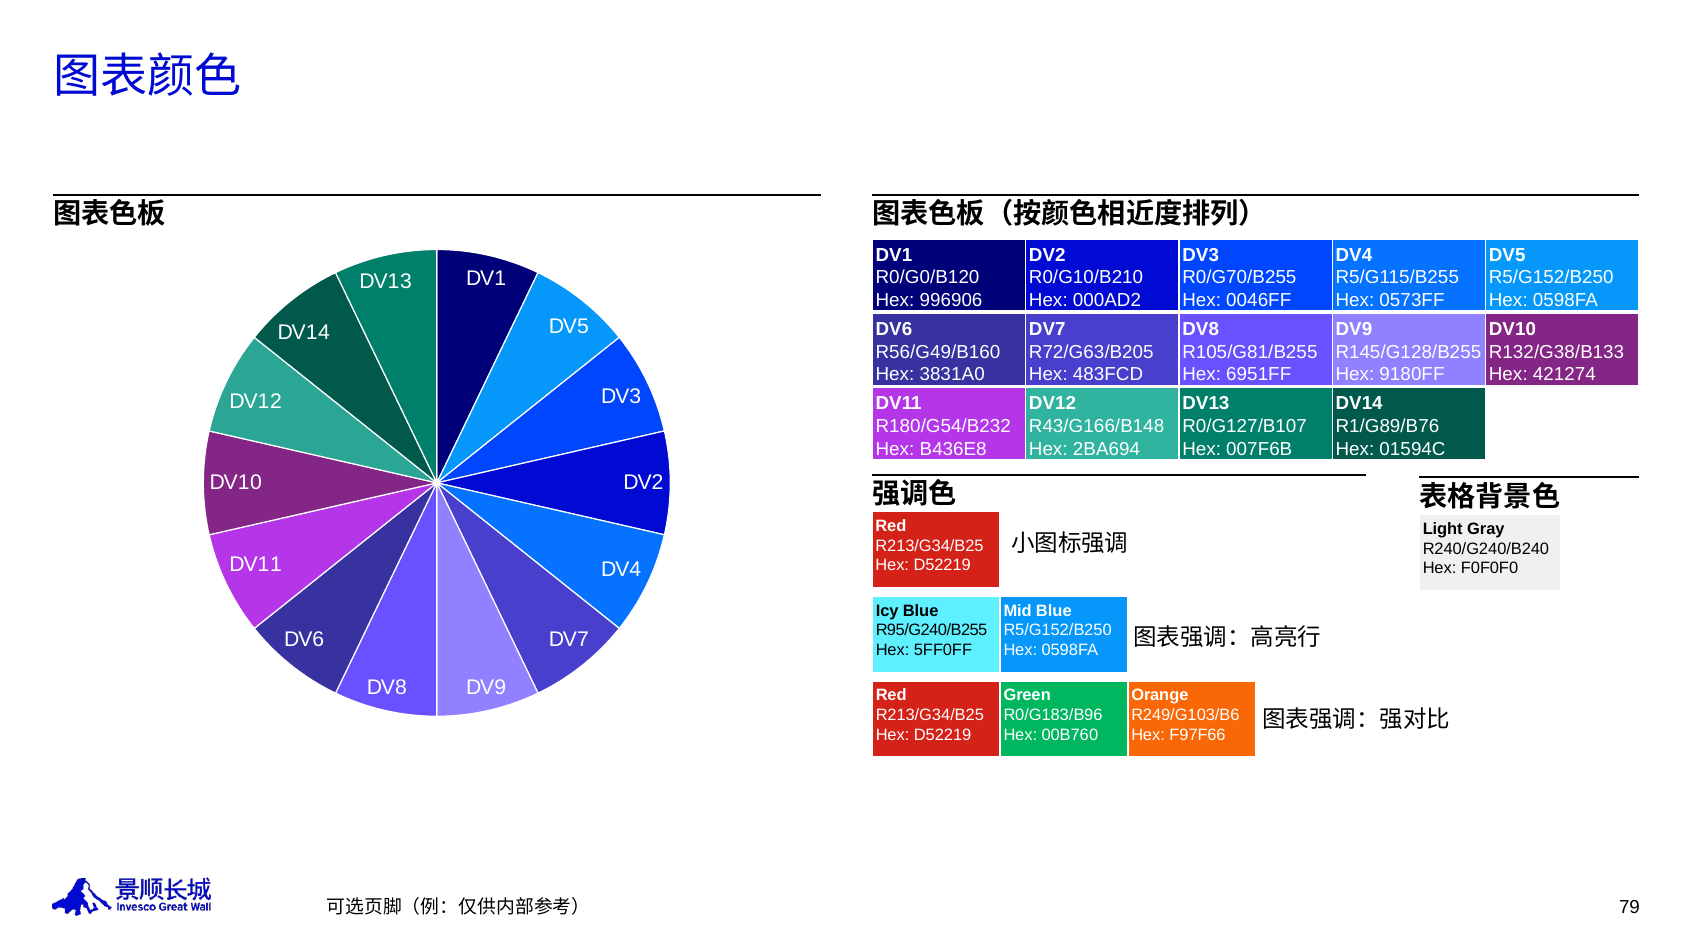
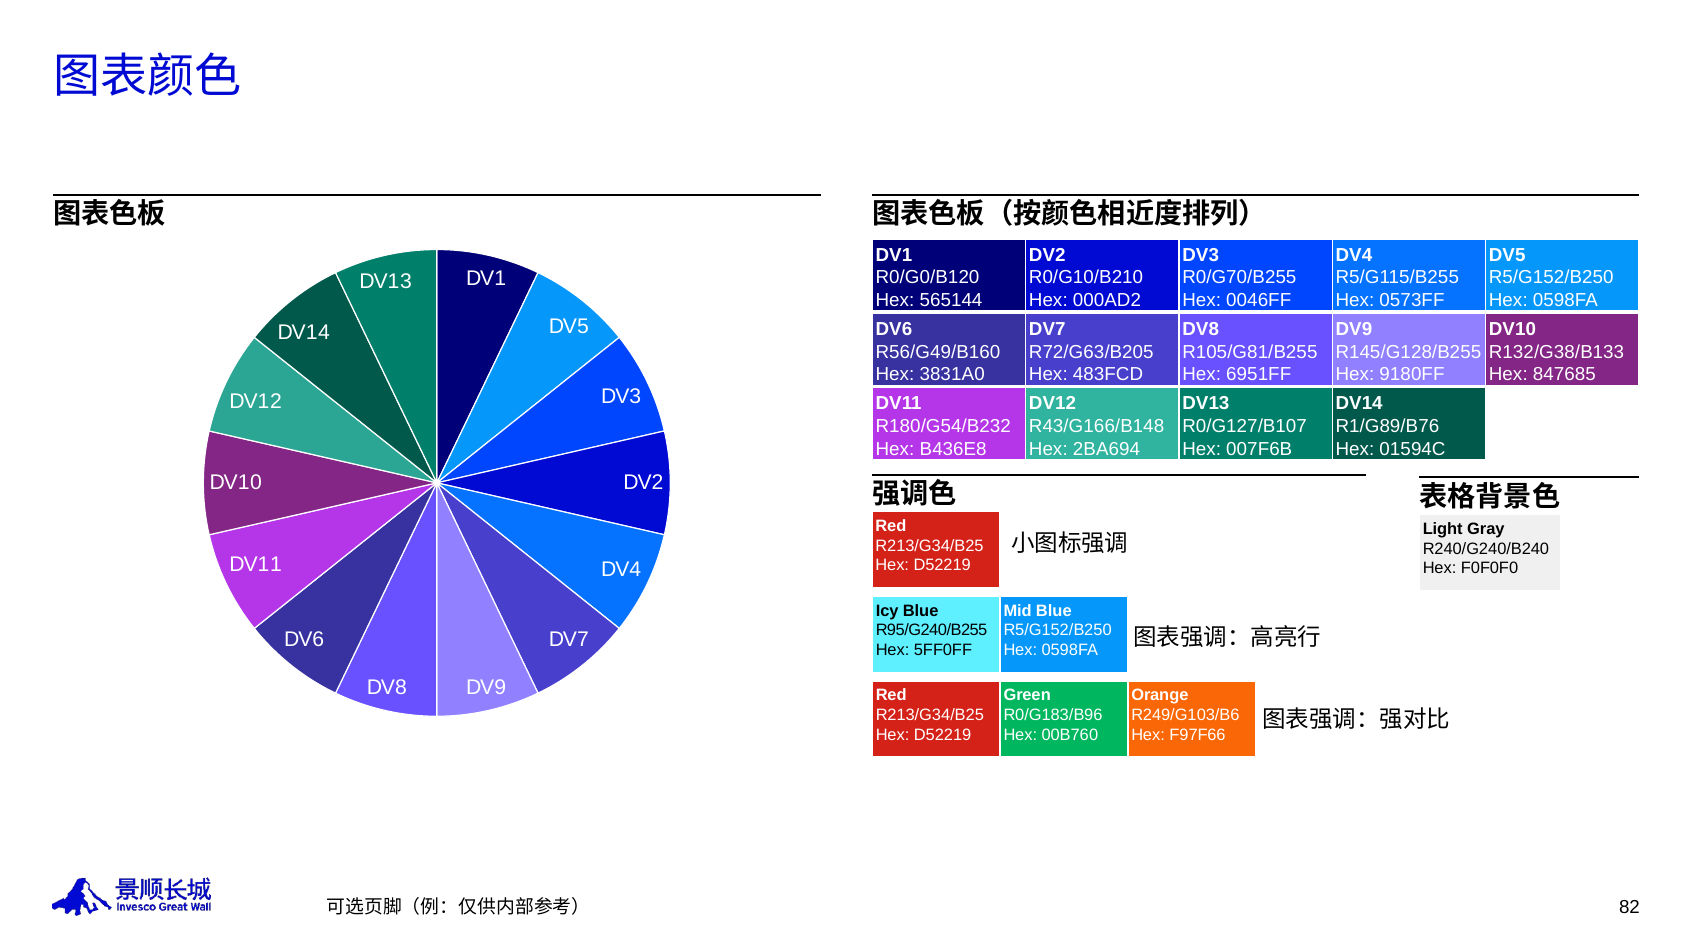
996906: 996906 -> 565144
421274: 421274 -> 847685
79: 79 -> 82
